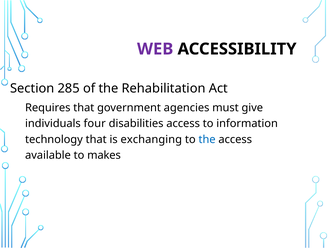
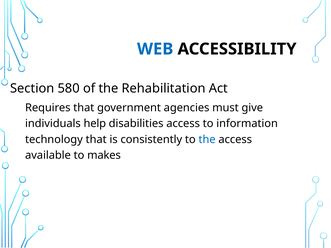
WEB colour: purple -> blue
285: 285 -> 580
four: four -> help
exchanging: exchanging -> consistently
